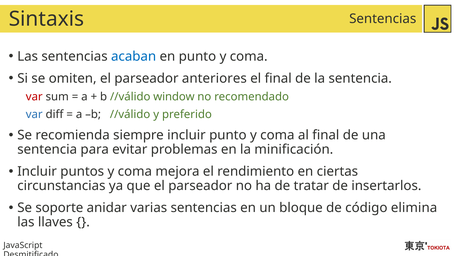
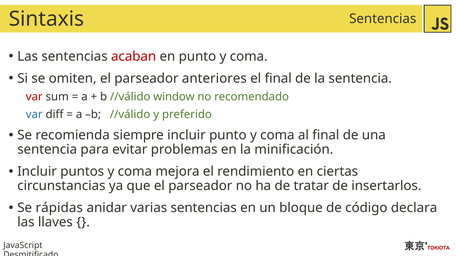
acaban colour: blue -> red
soporte: soporte -> rápidas
elimina: elimina -> declara
